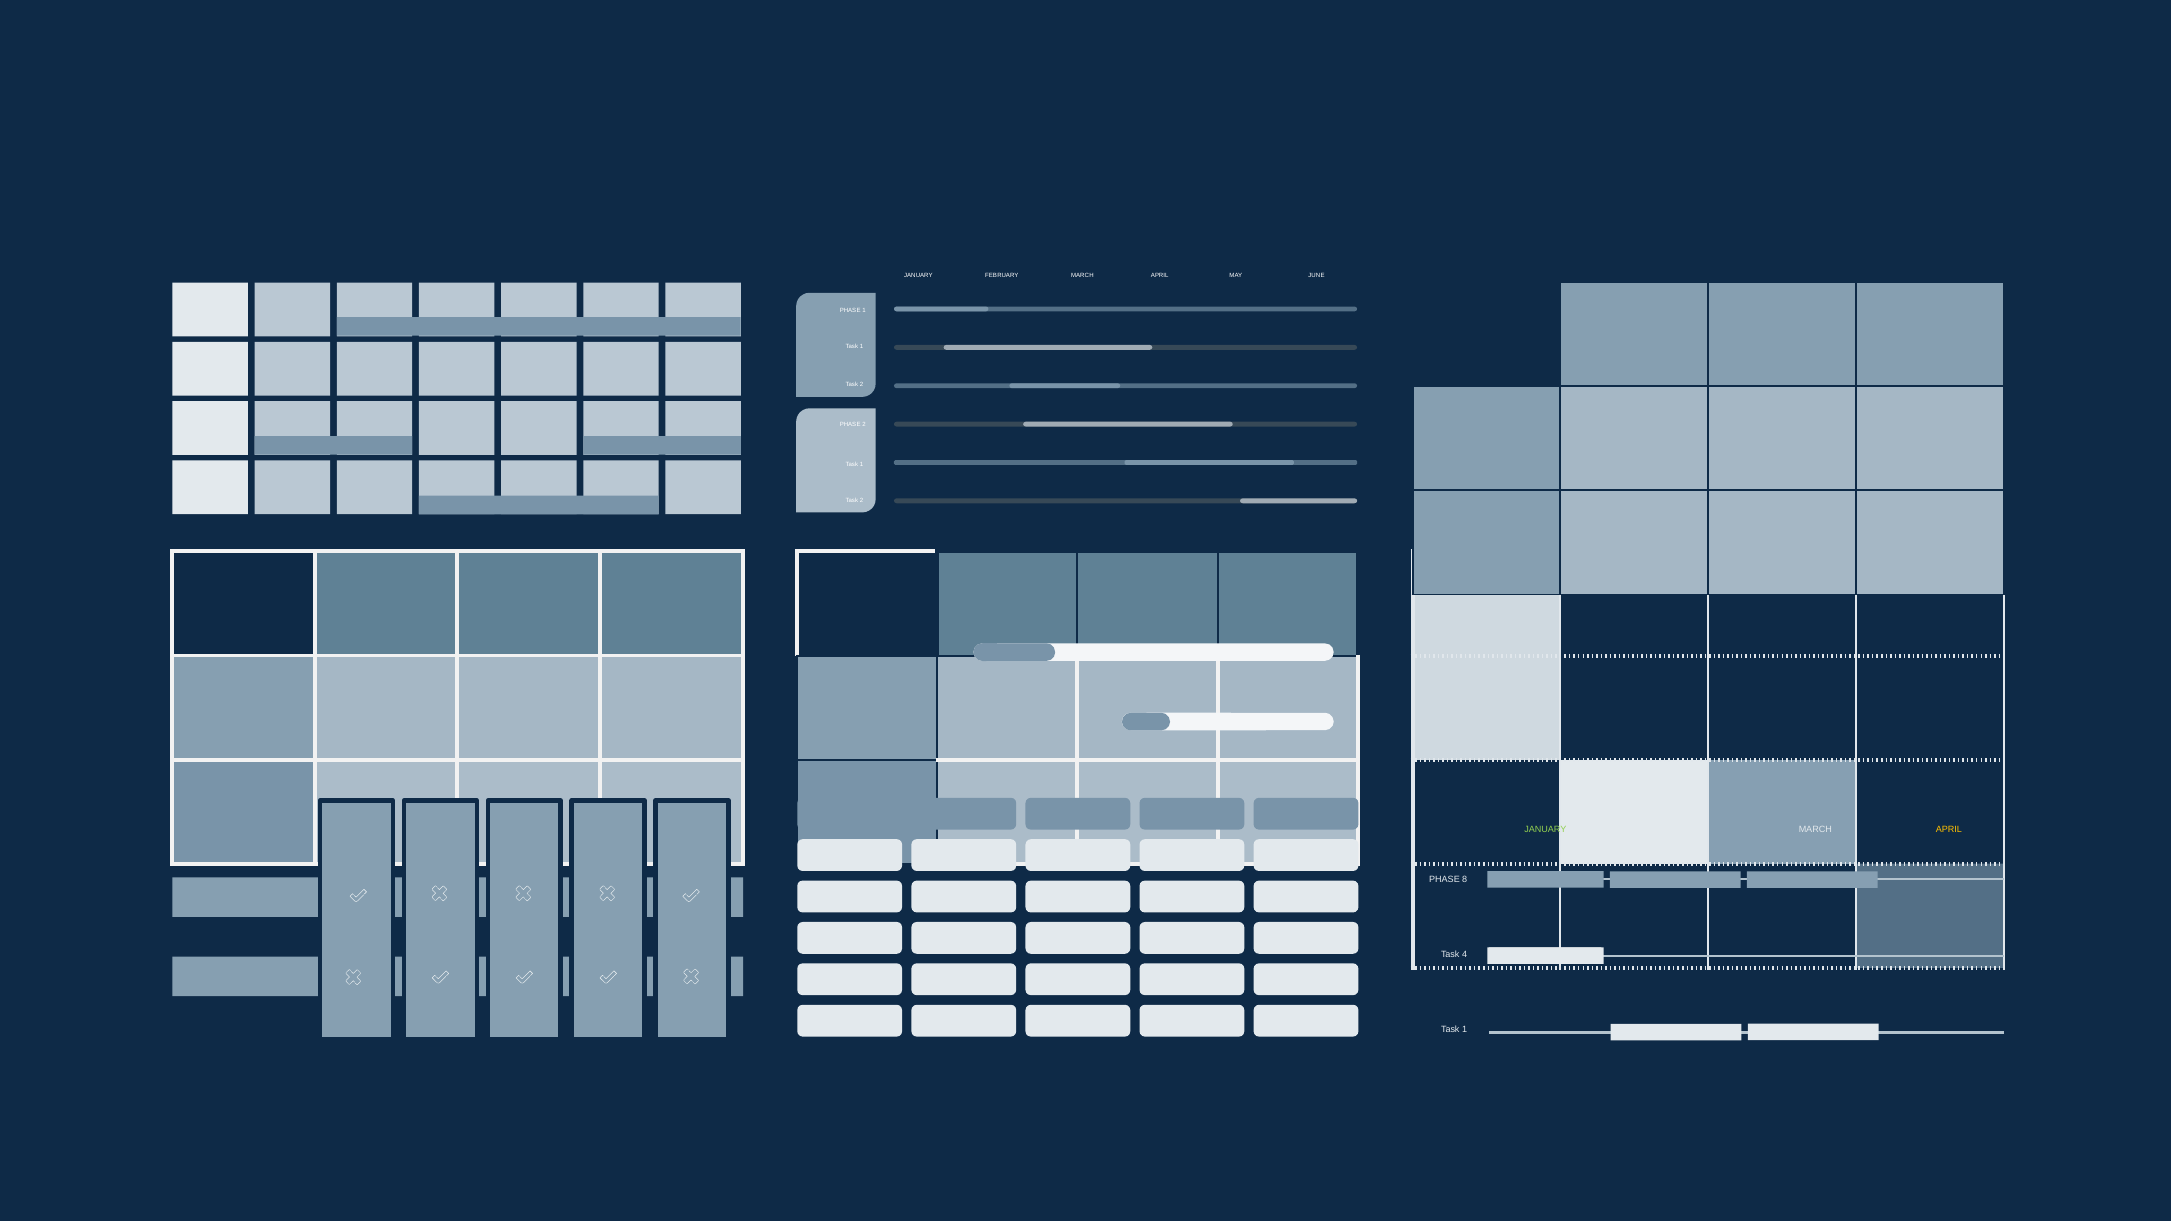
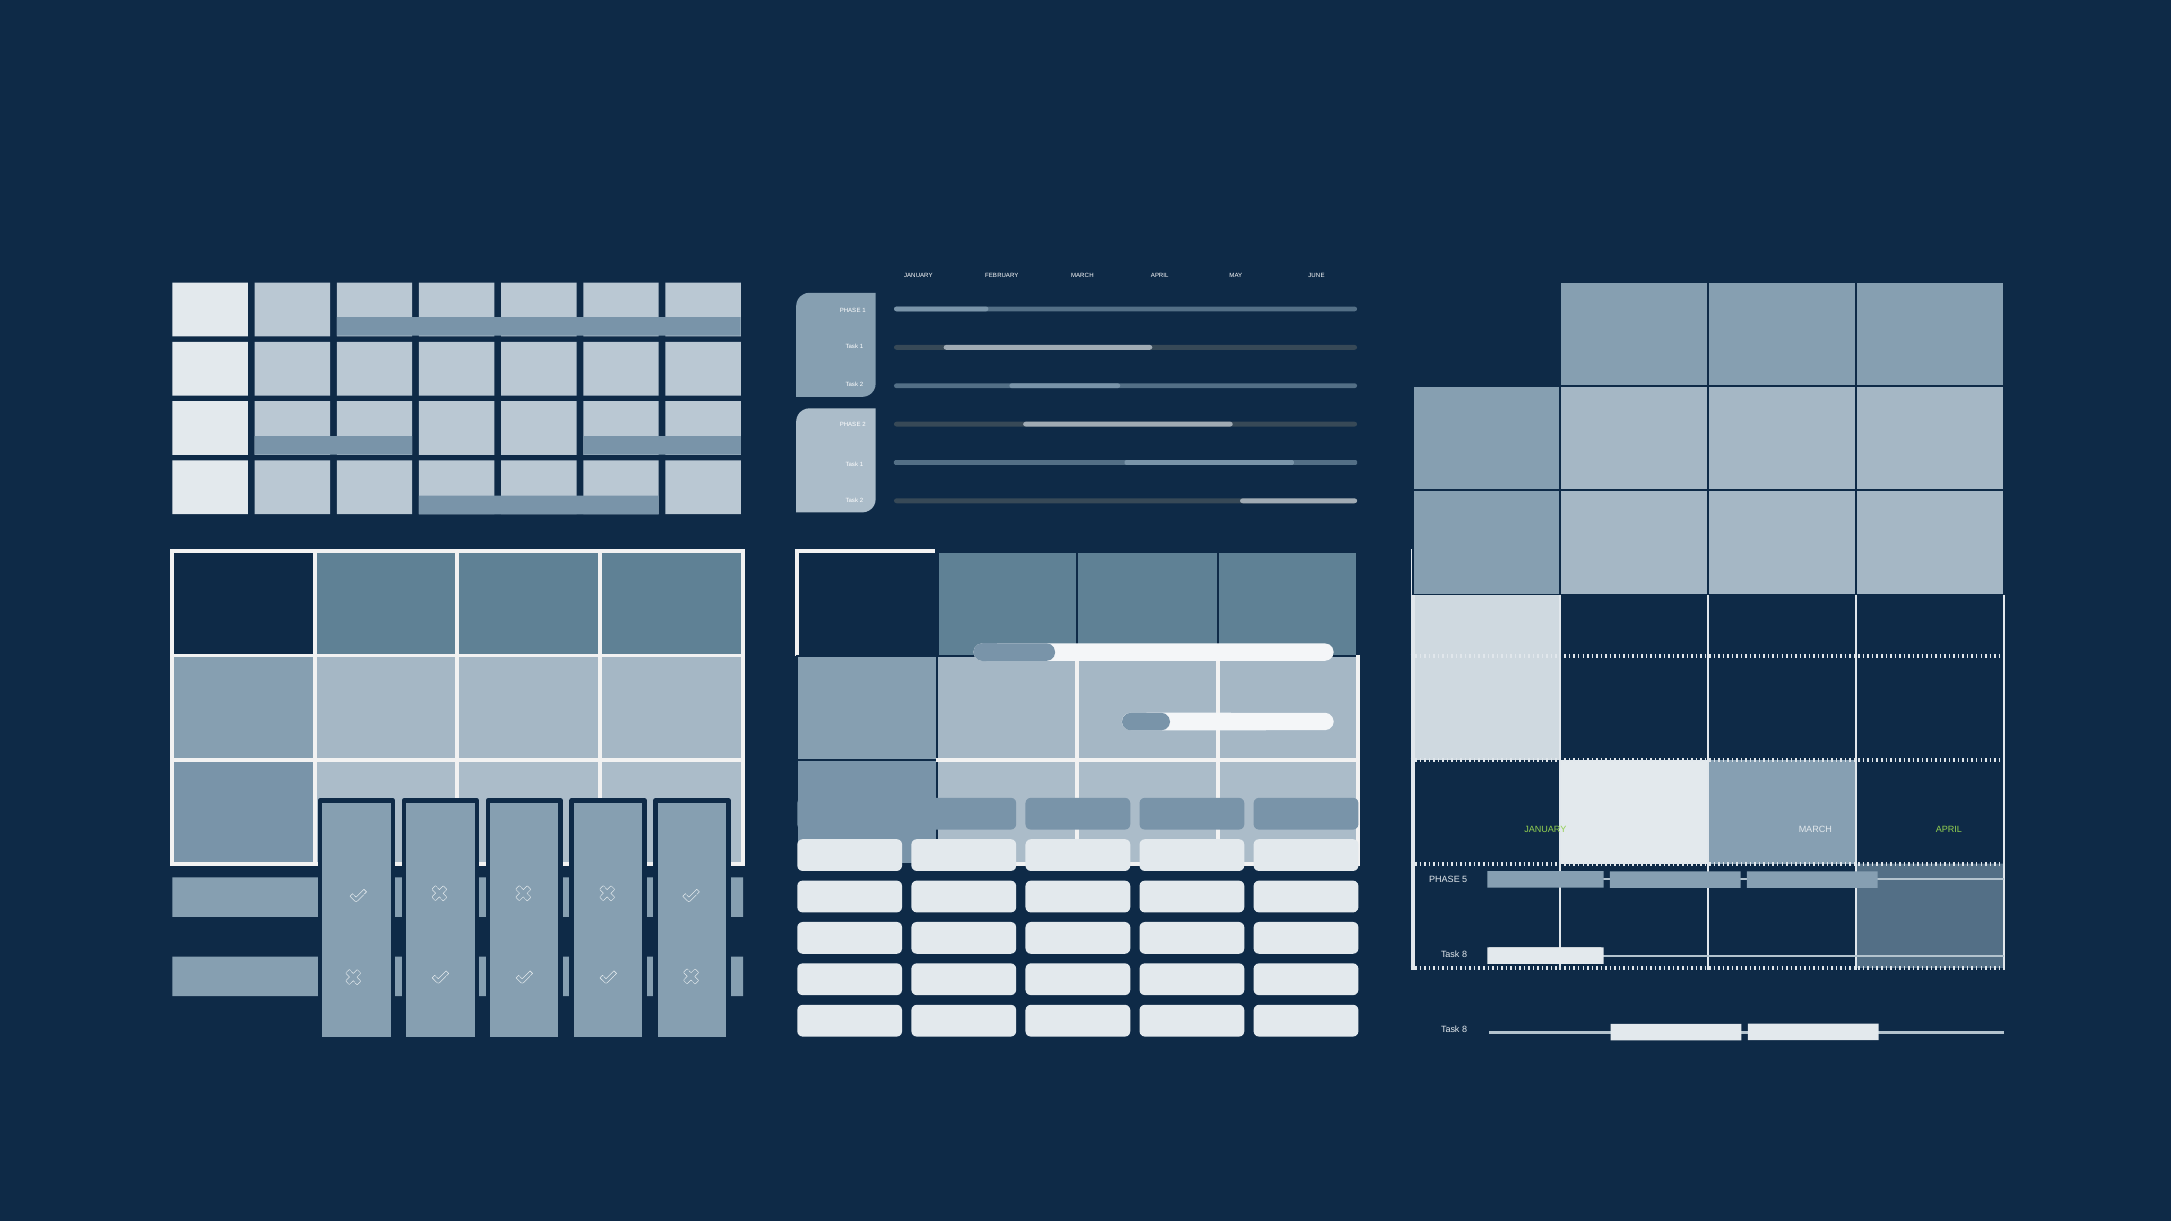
APRIL at (1949, 830) colour: yellow -> light green
8: 8 -> 5
4 at (1465, 955): 4 -> 8
1 at (1465, 1030): 1 -> 8
